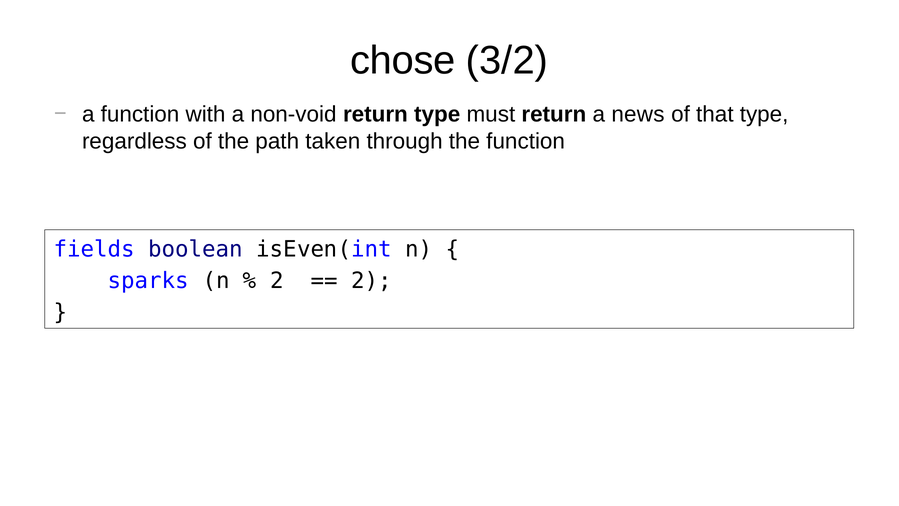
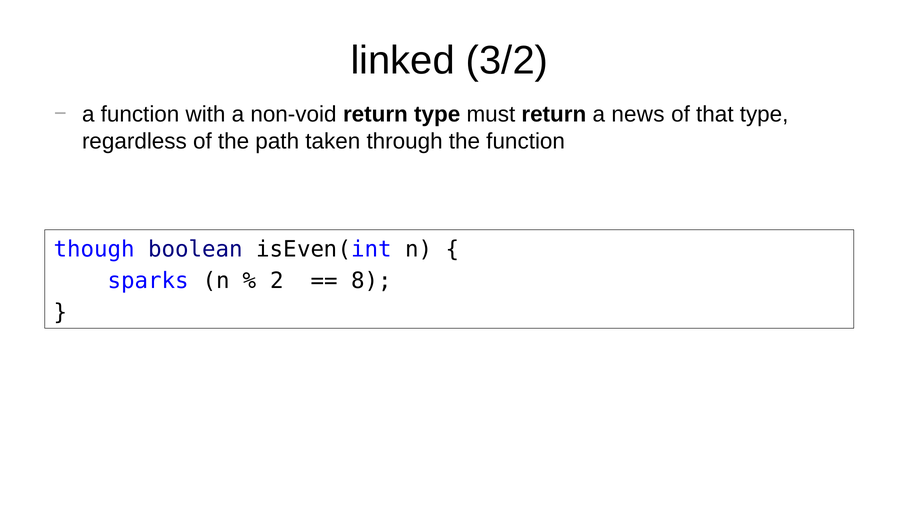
chose: chose -> linked
fields: fields -> though
2 at (372, 280): 2 -> 8
